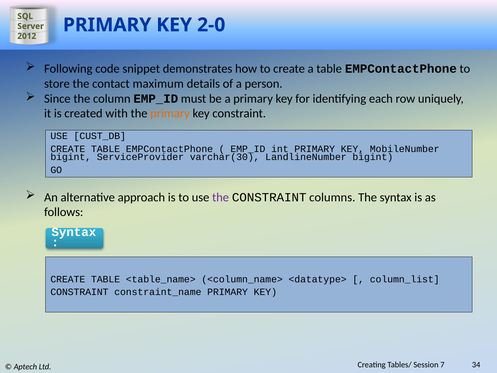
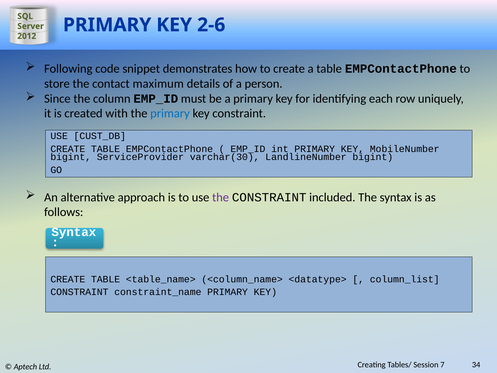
2-0: 2-0 -> 2-6
primary at (170, 113) colour: orange -> blue
columns: columns -> included
